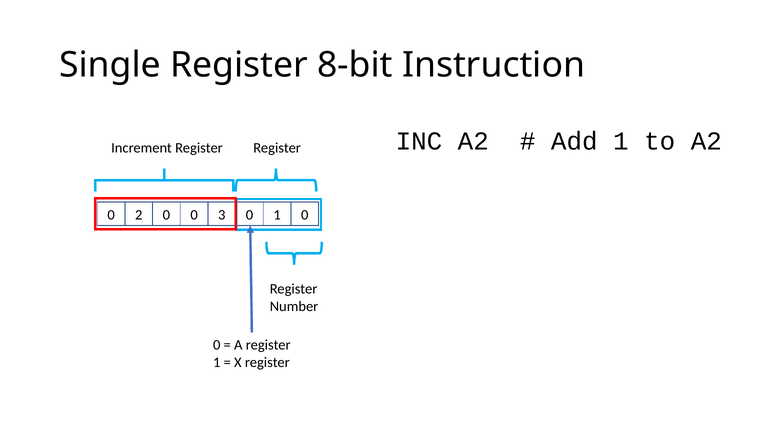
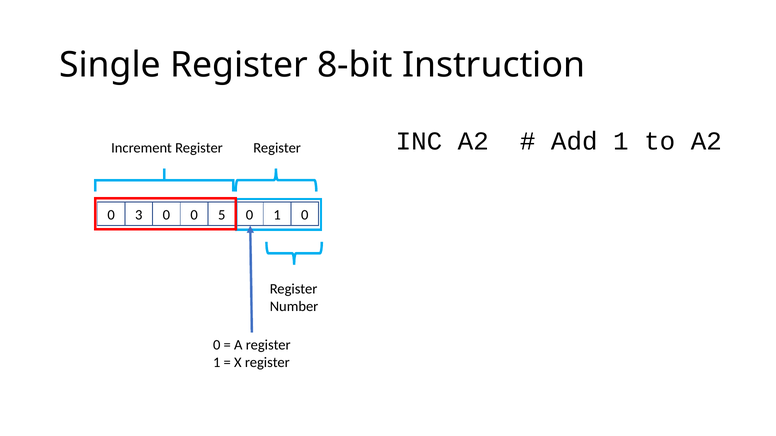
2: 2 -> 3
3: 3 -> 5
